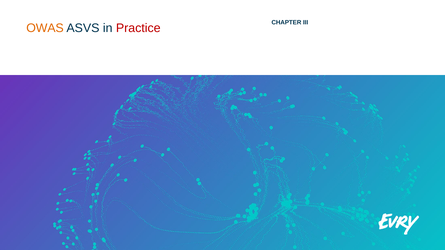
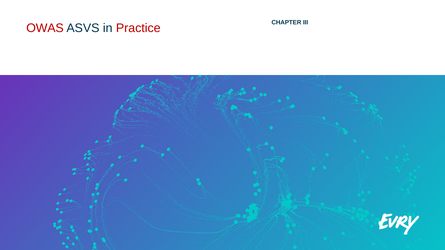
OWAS colour: orange -> red
